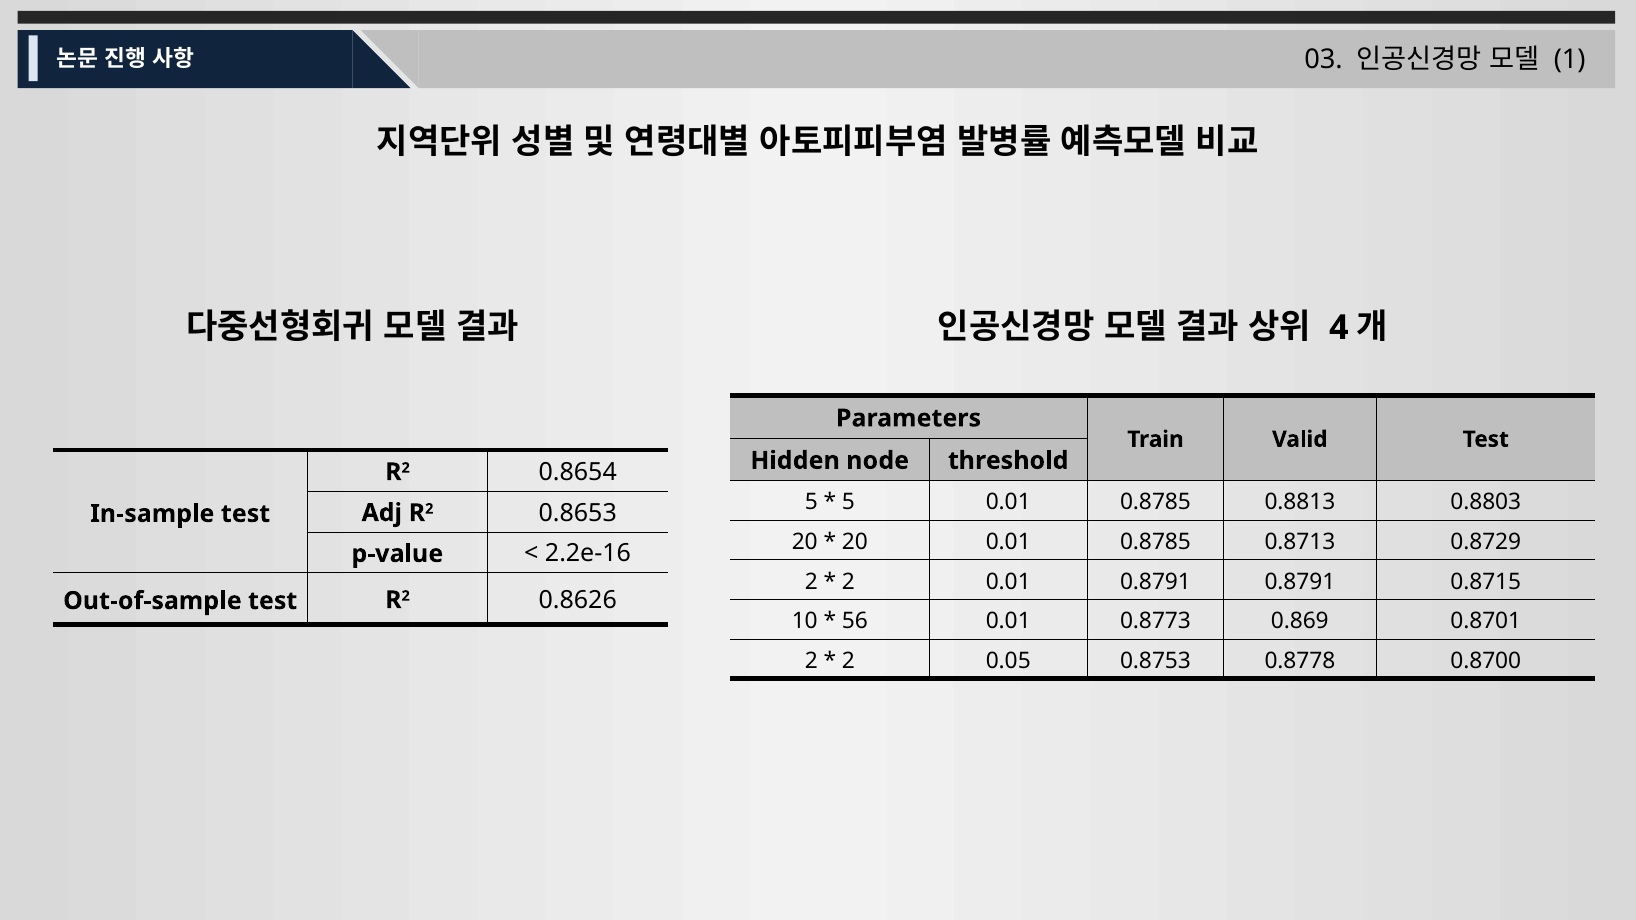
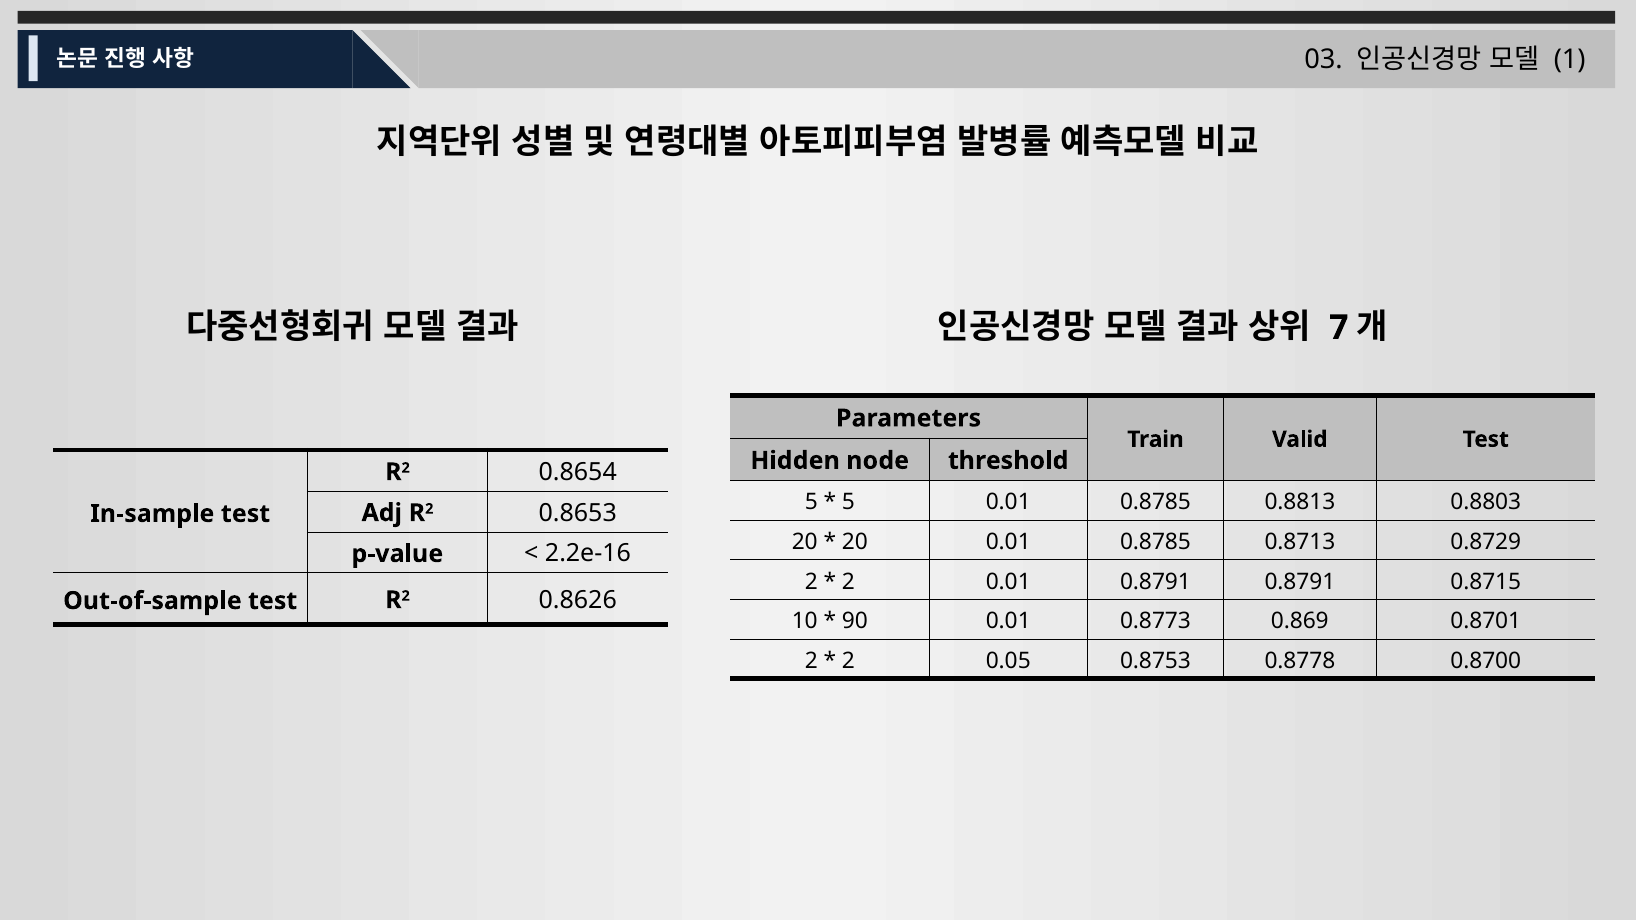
4: 4 -> 7
56: 56 -> 90
